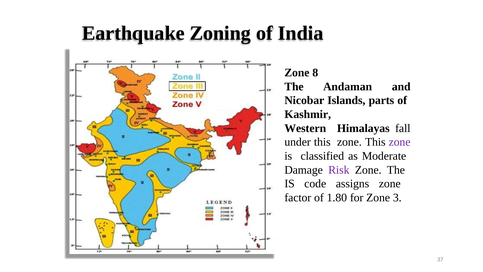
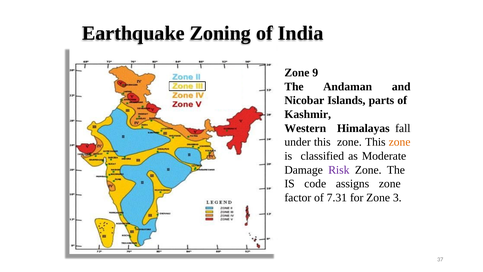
8: 8 -> 9
zone at (400, 142) colour: purple -> orange
1.80: 1.80 -> 7.31
